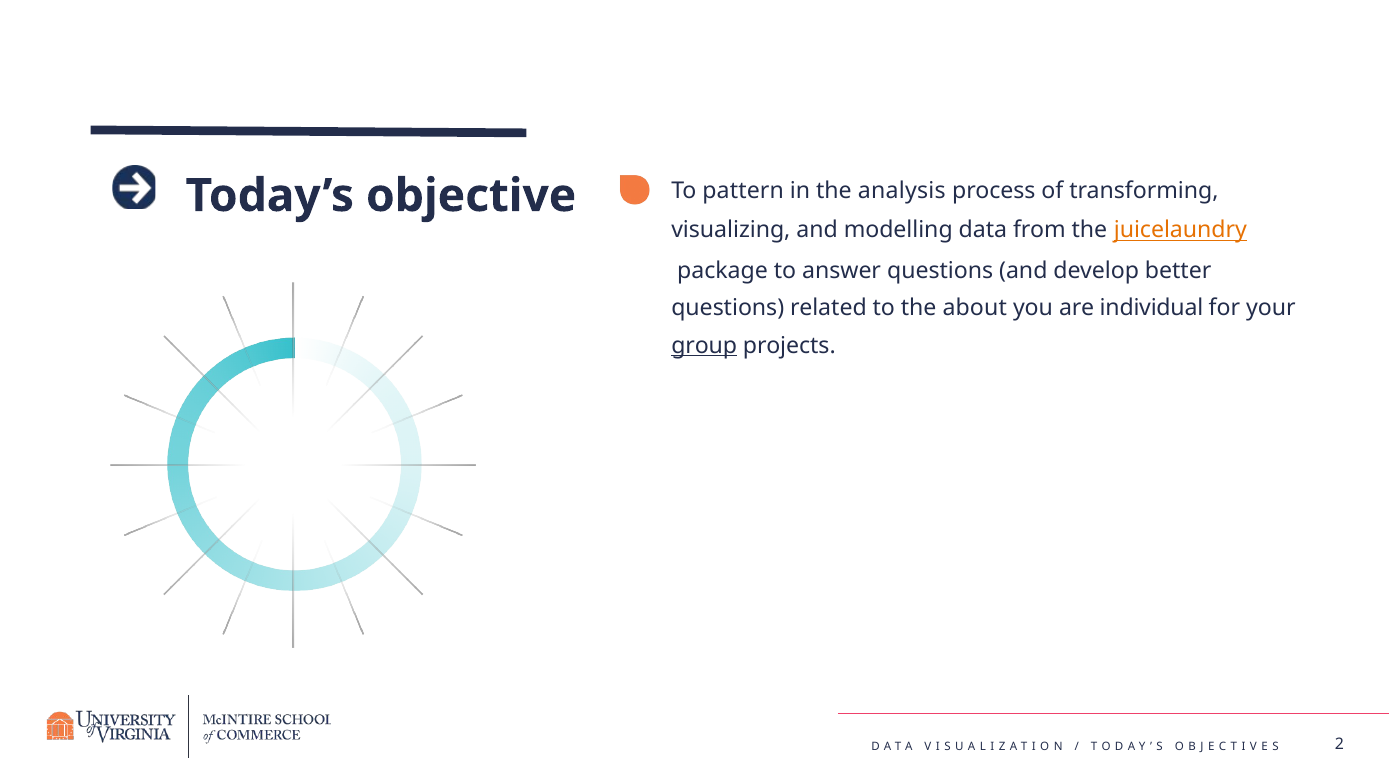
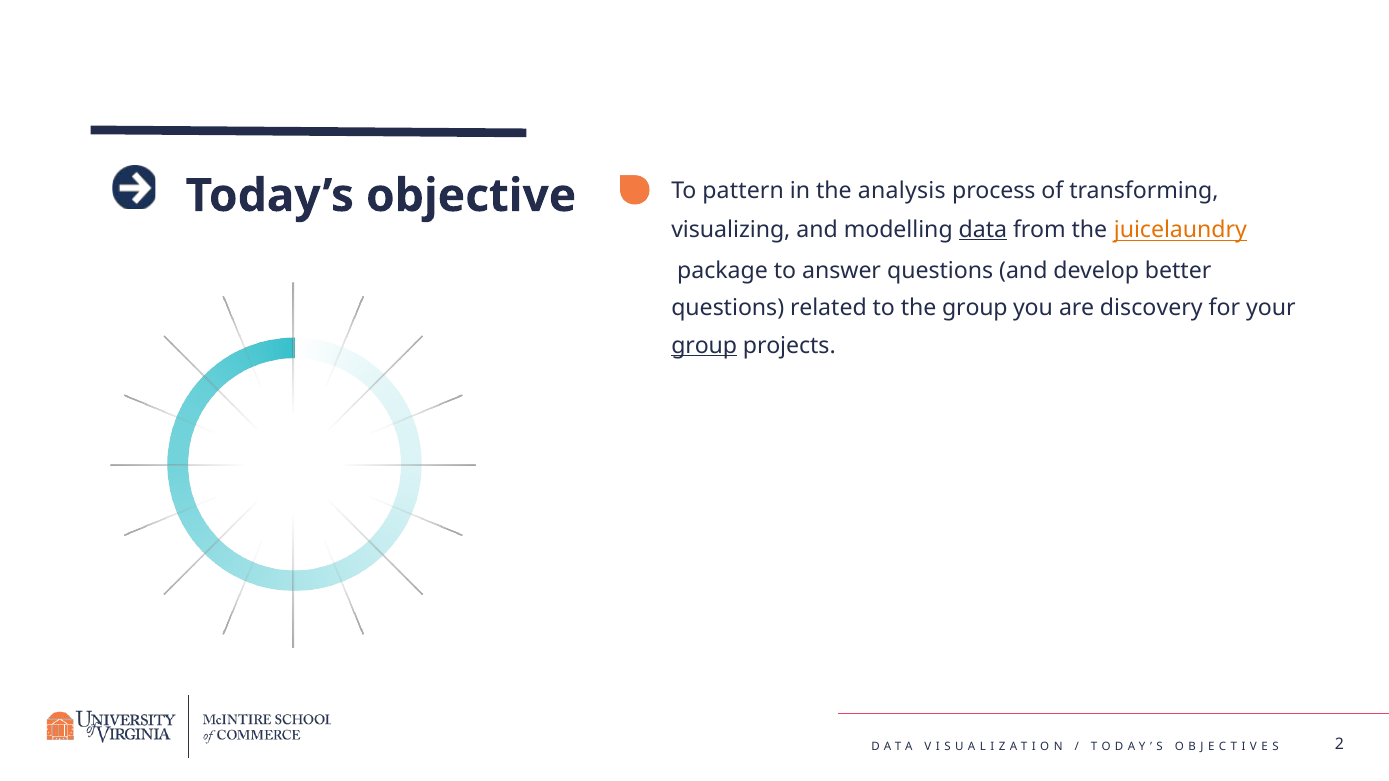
data underline: none -> present
the about: about -> group
individual: individual -> discovery
